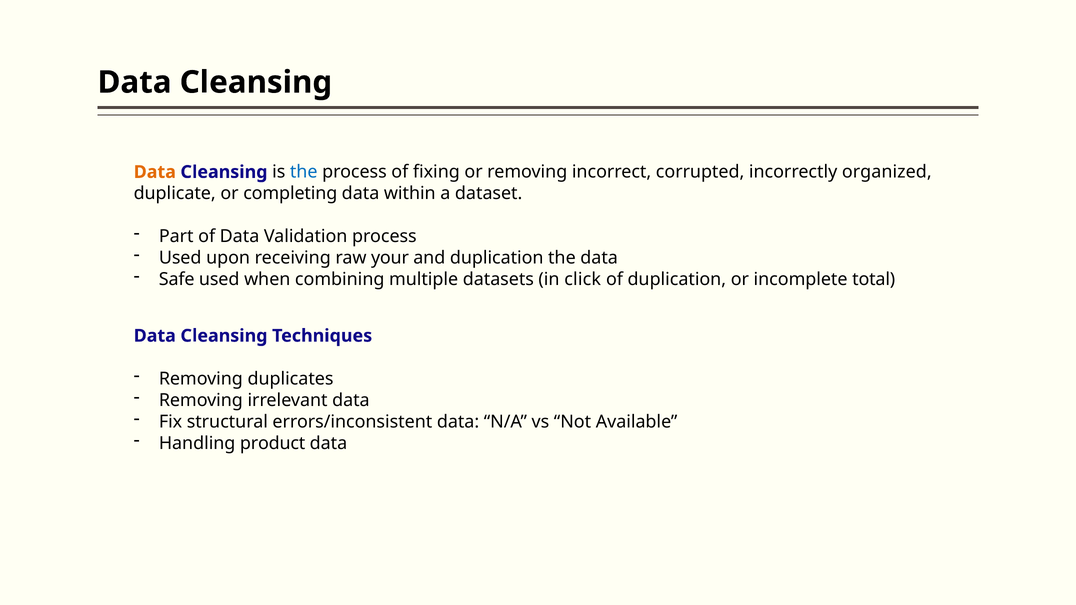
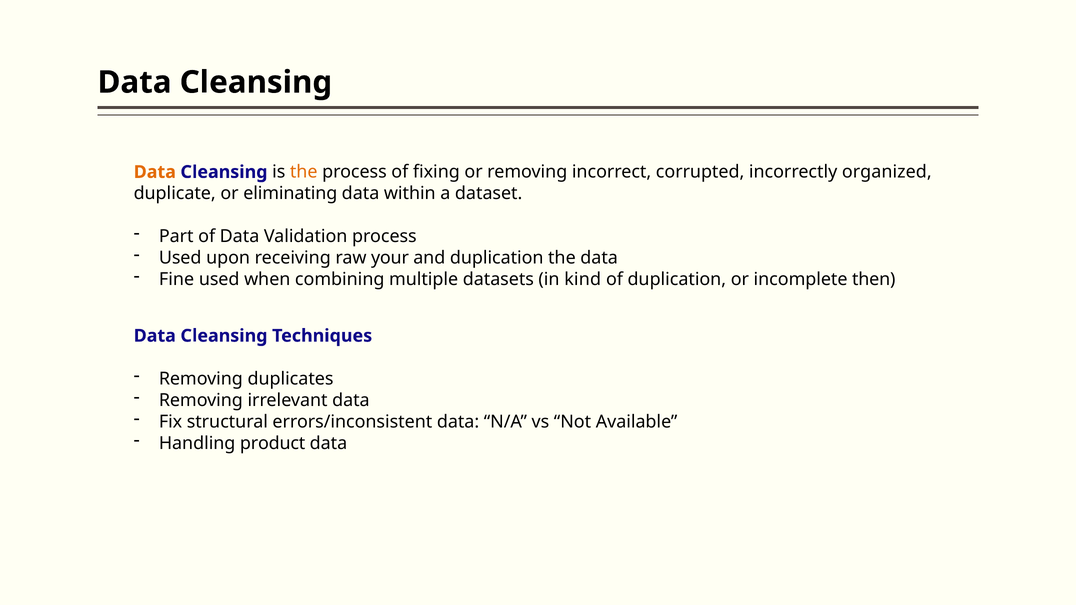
the at (304, 172) colour: blue -> orange
completing: completing -> eliminating
Safe: Safe -> Fine
click: click -> kind
total: total -> then
